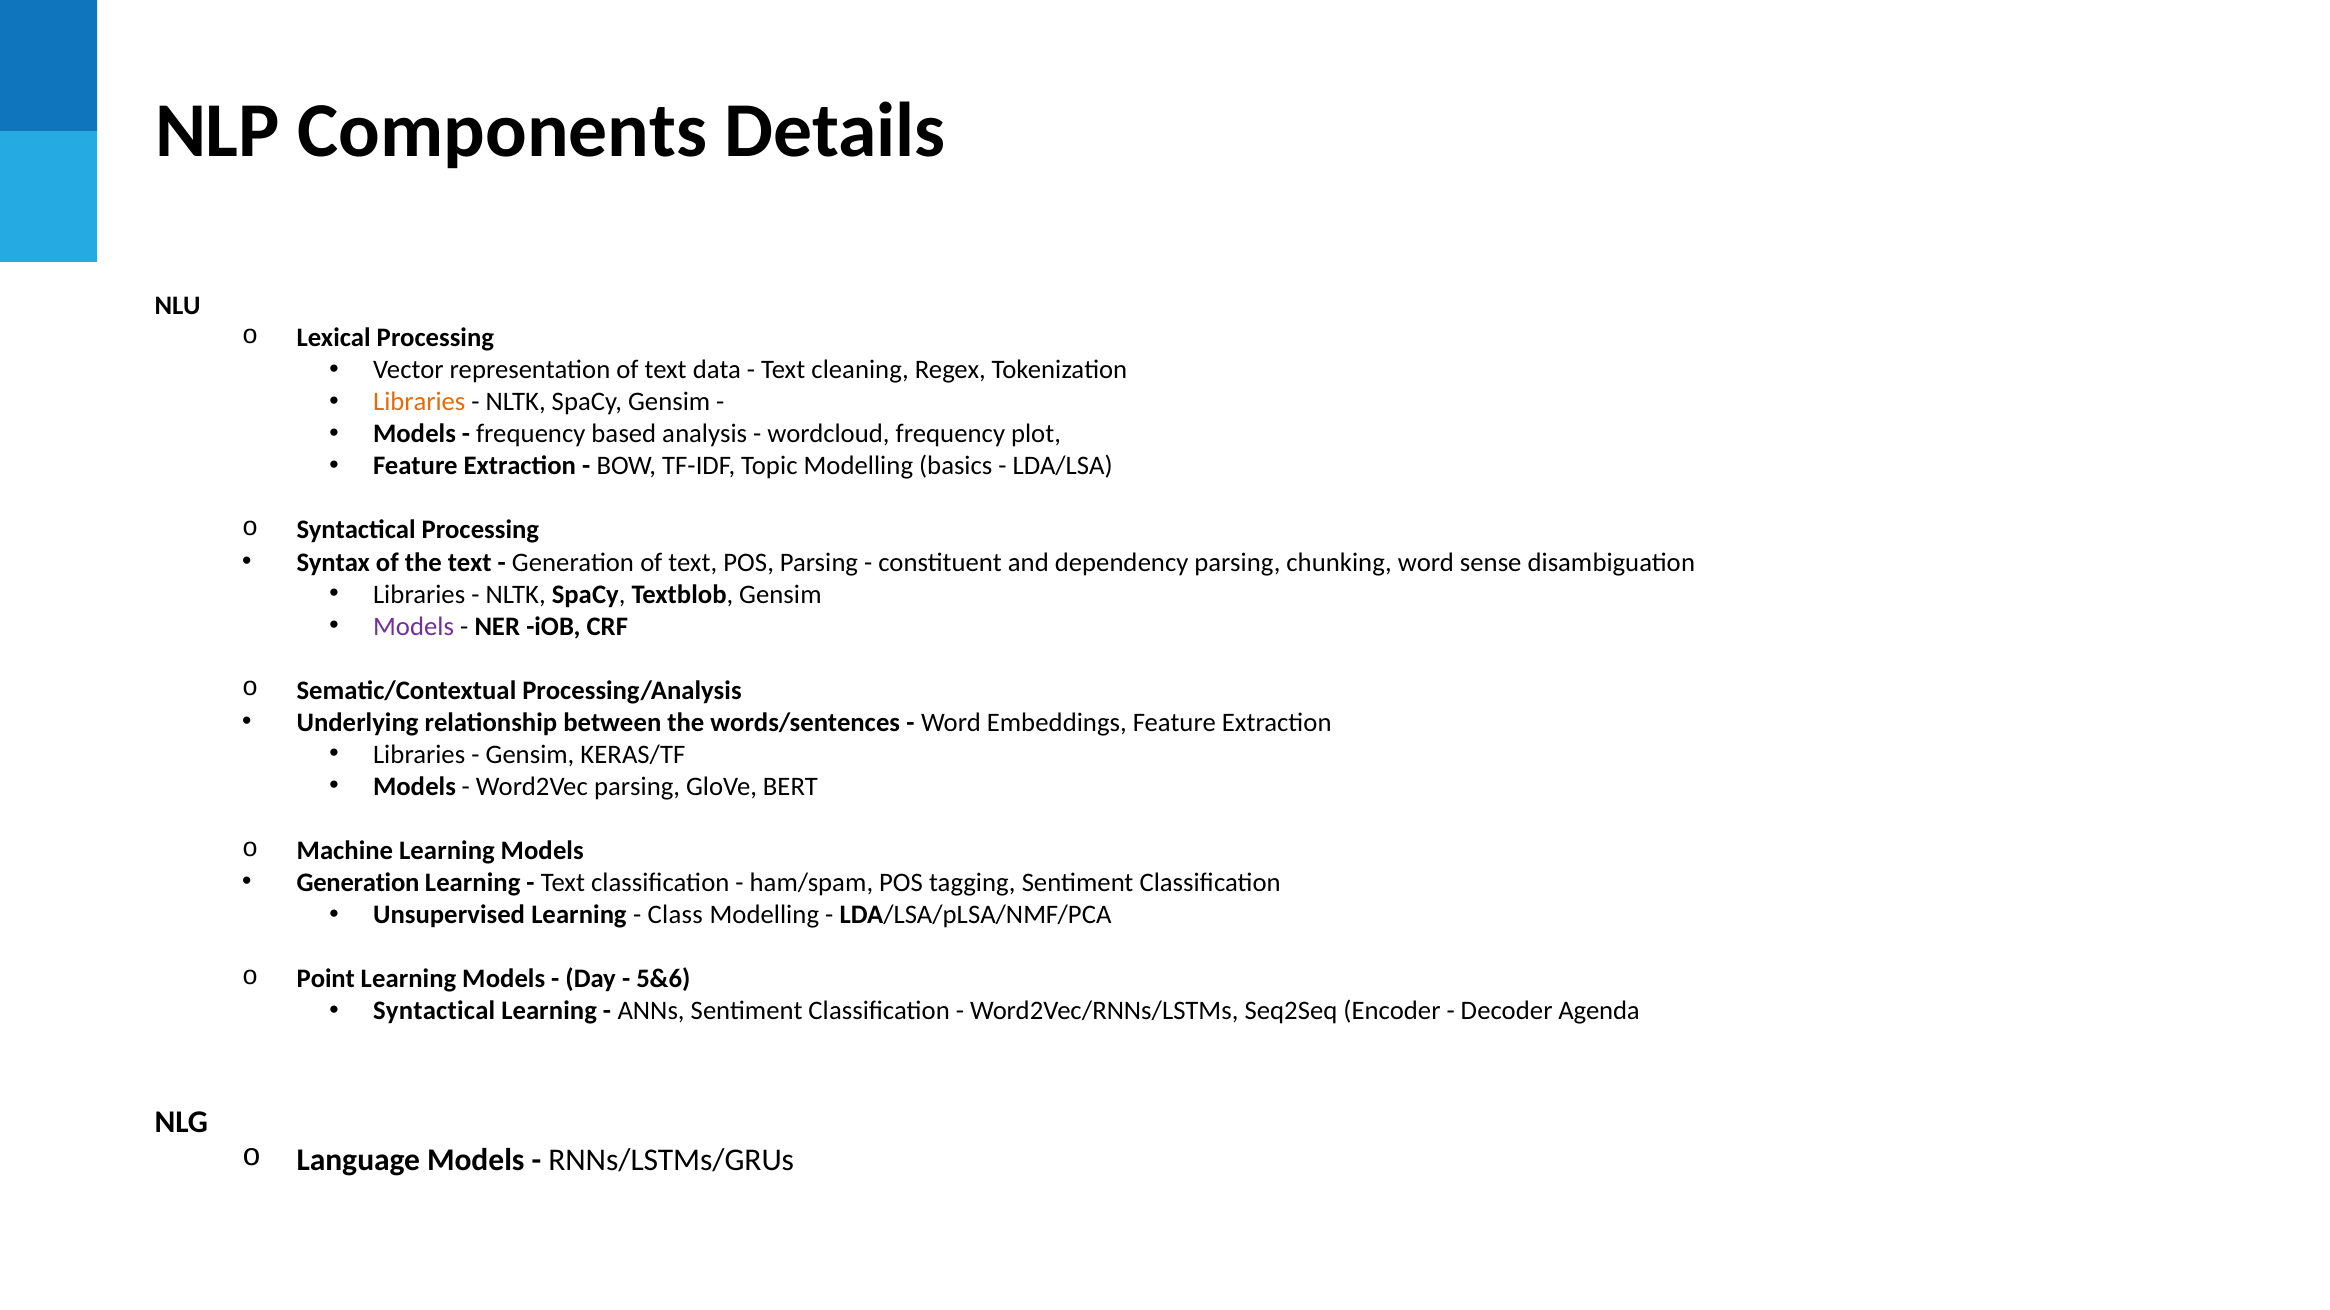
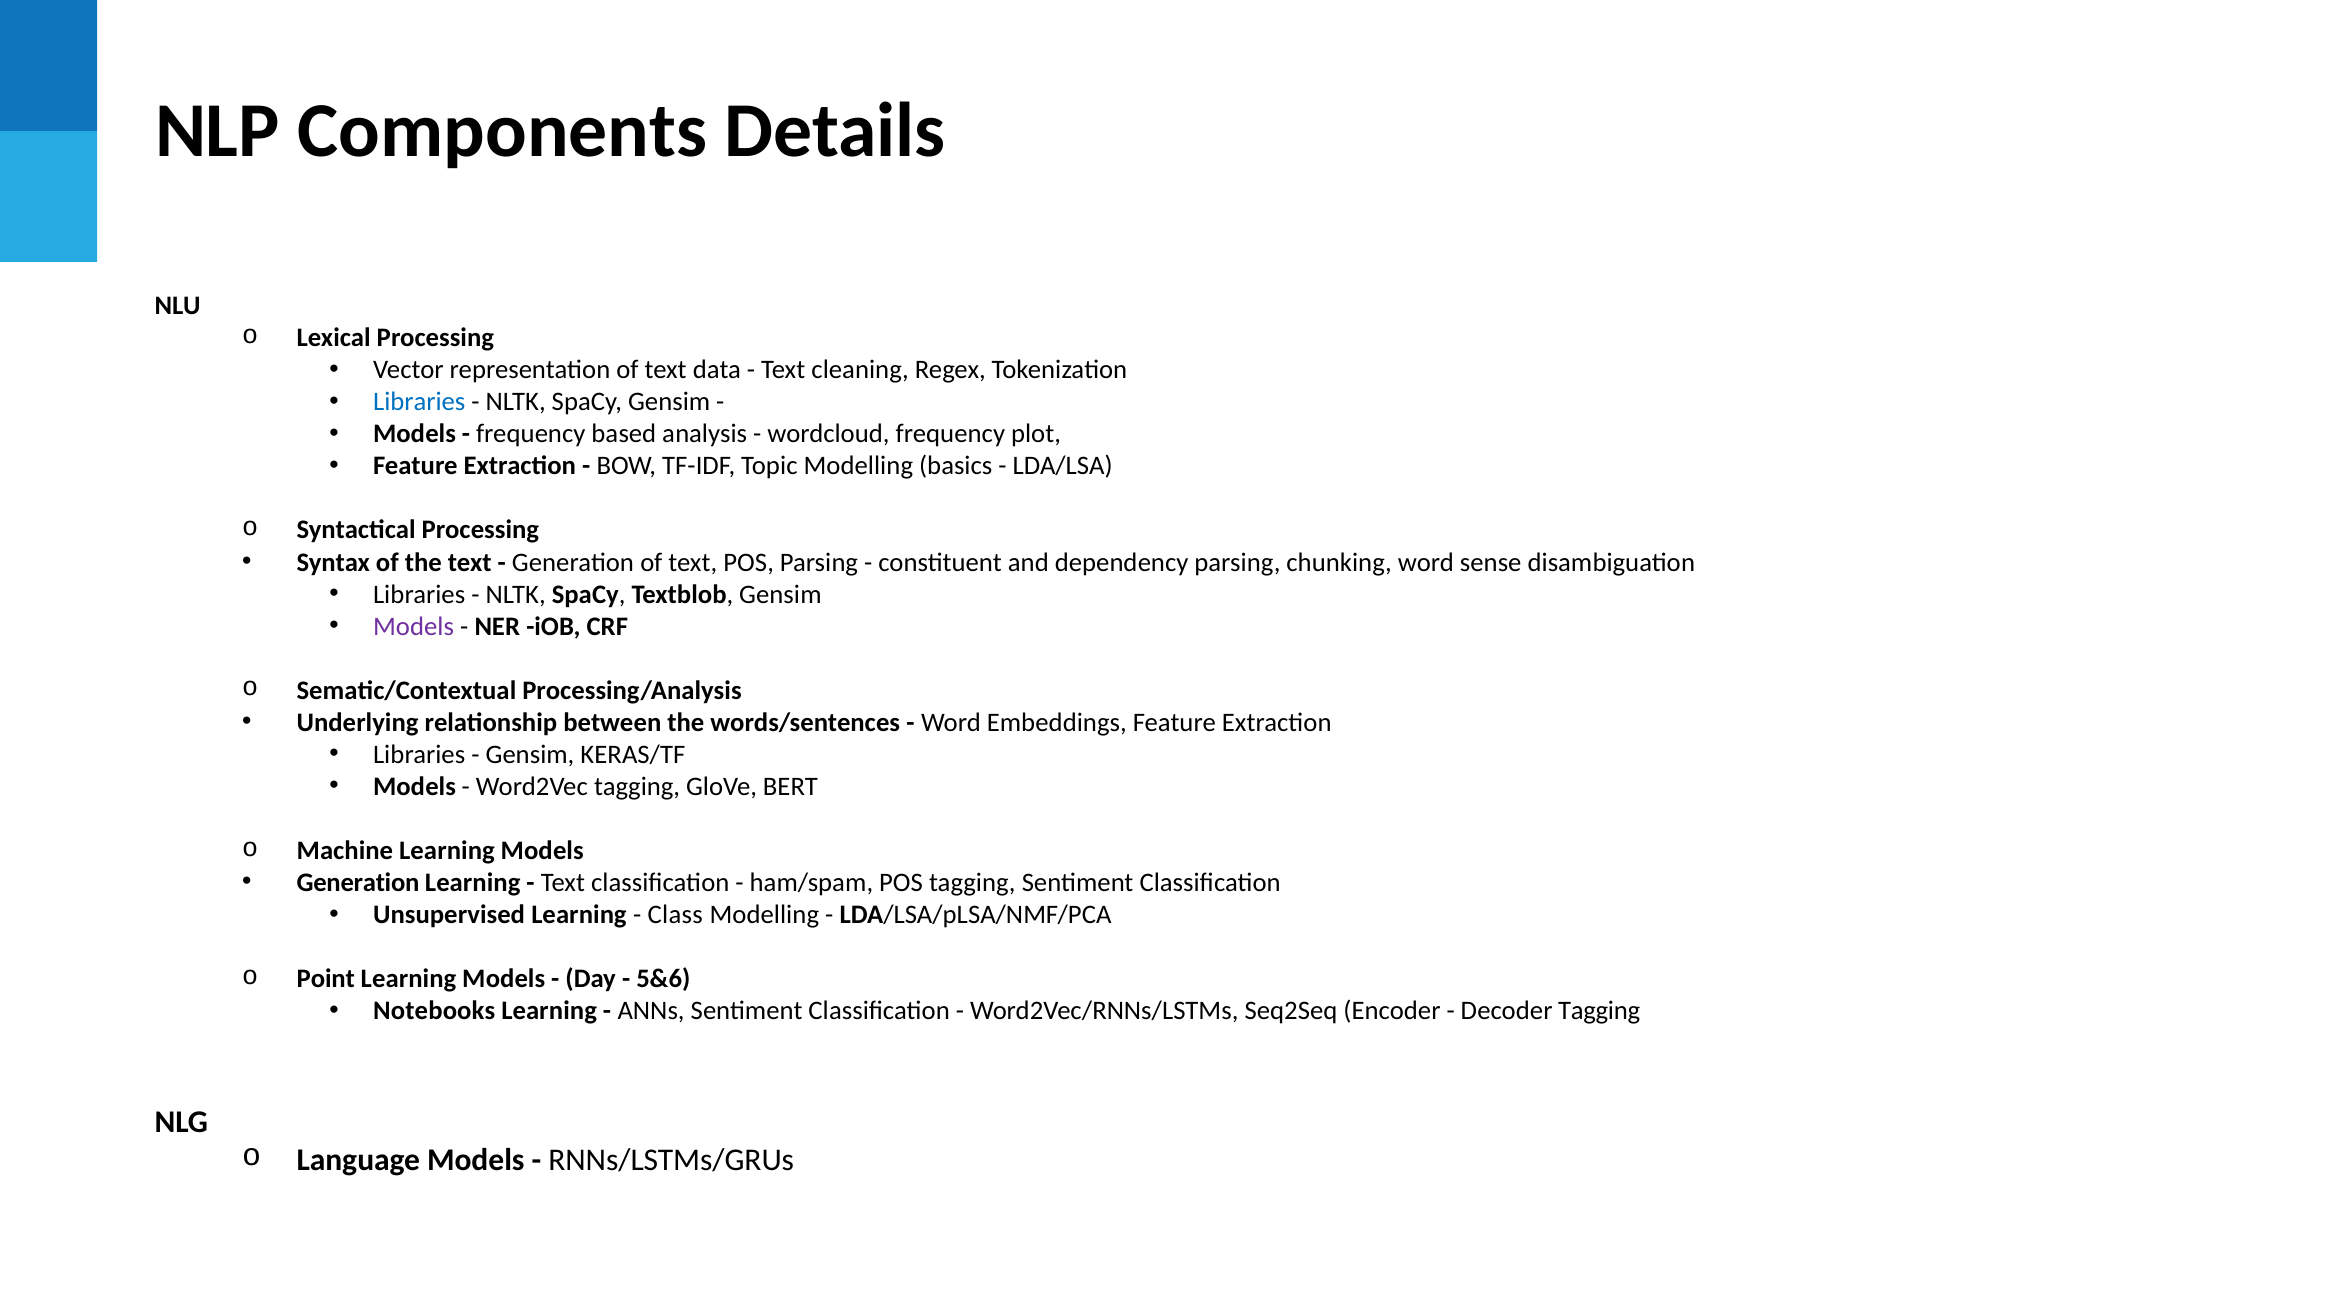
Libraries at (419, 402) colour: orange -> blue
Word2Vec parsing: parsing -> tagging
Syntactical at (434, 1011): Syntactical -> Notebooks
Decoder Agenda: Agenda -> Tagging
